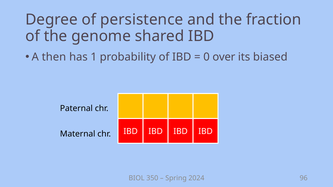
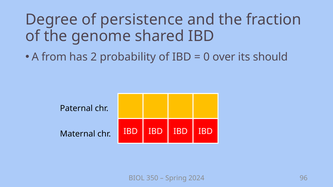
then: then -> from
1: 1 -> 2
biased: biased -> should
